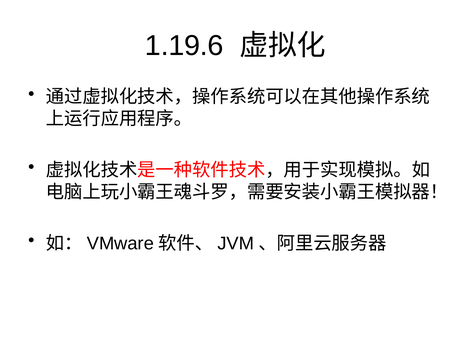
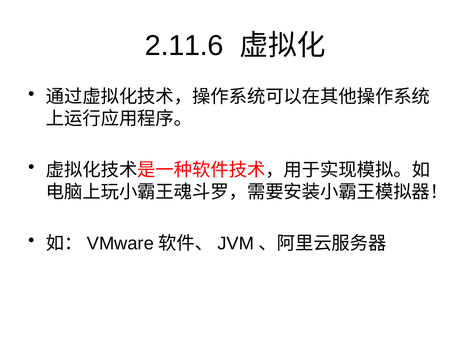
1.19.6: 1.19.6 -> 2.11.6
